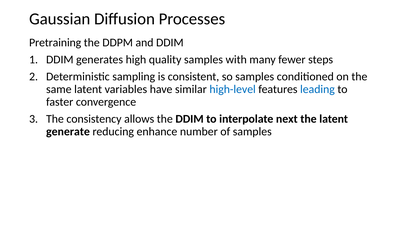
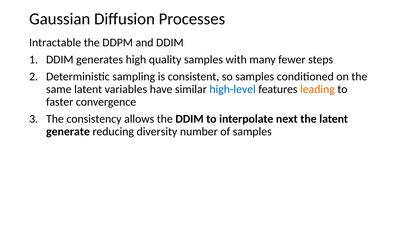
Pretraining: Pretraining -> Intractable
leading colour: blue -> orange
enhance: enhance -> diversity
